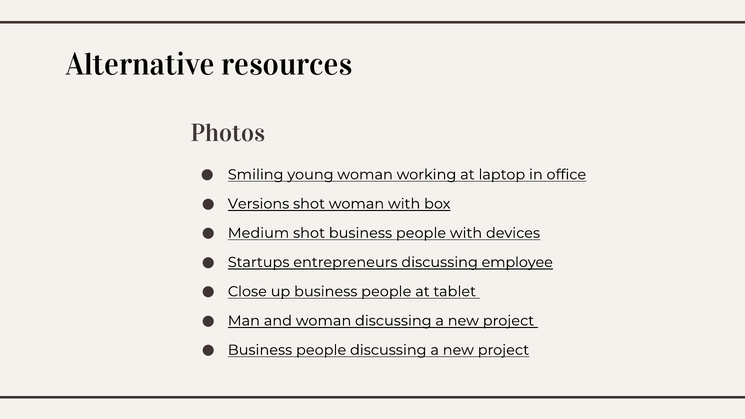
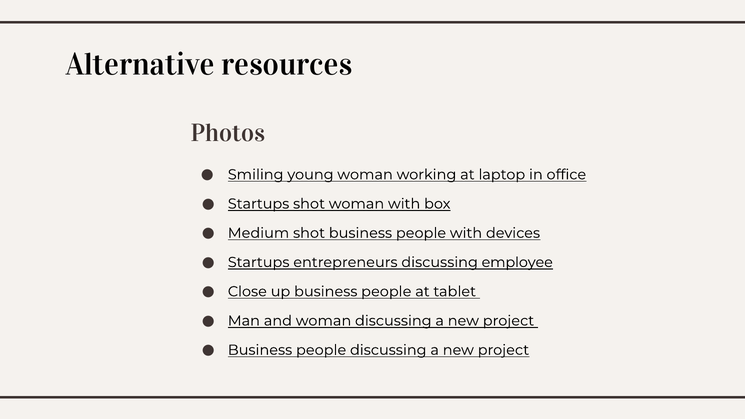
Versions at (259, 204): Versions -> Startups
